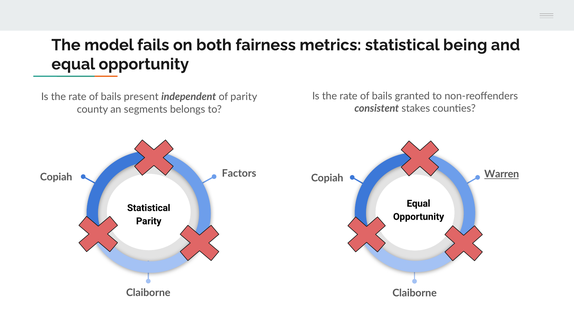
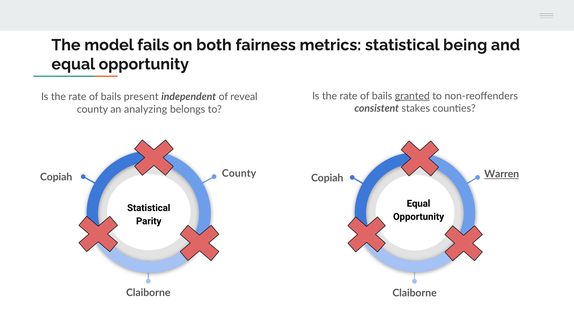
granted underline: none -> present
of parity: parity -> reveal
segments: segments -> analyzing
Factors at (239, 173): Factors -> County
